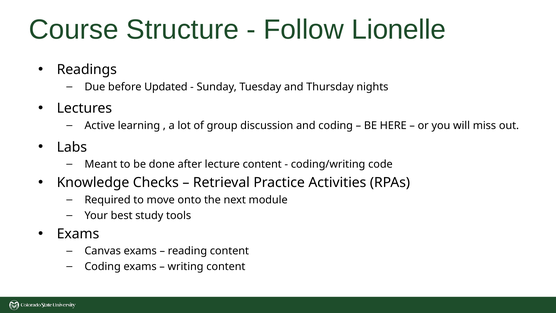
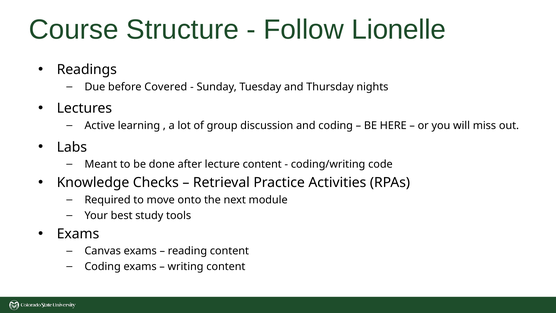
Updated: Updated -> Covered
